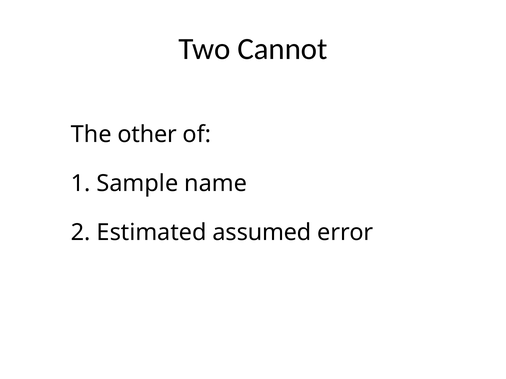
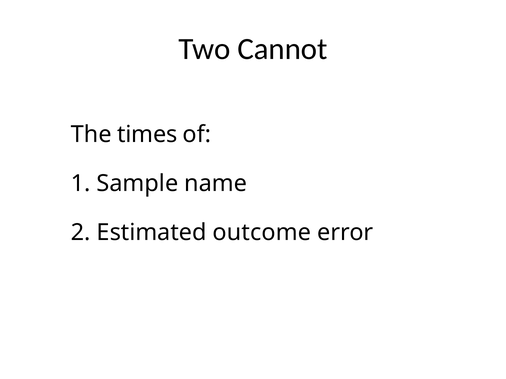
other: other -> times
assumed: assumed -> outcome
